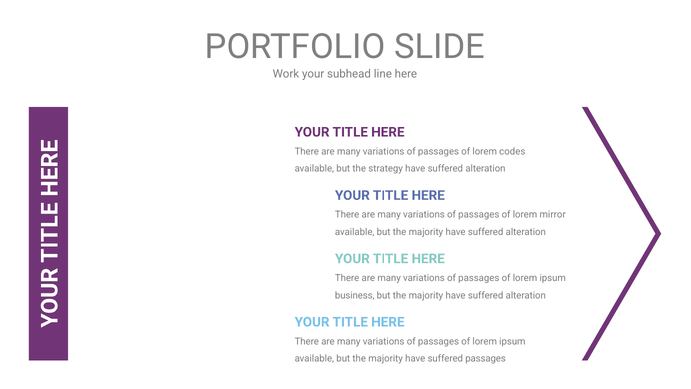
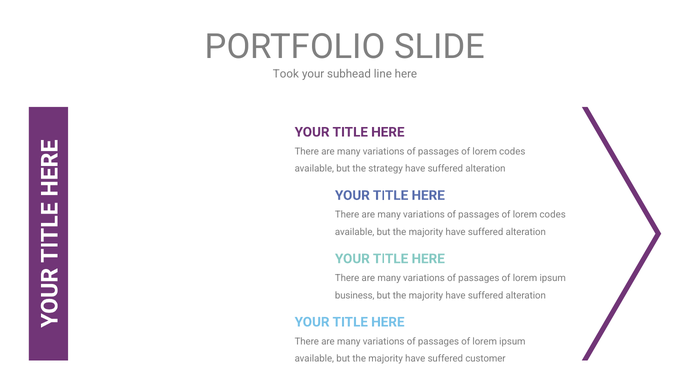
Work: Work -> Took
mirror at (553, 215): mirror -> codes
suffered passages: passages -> customer
